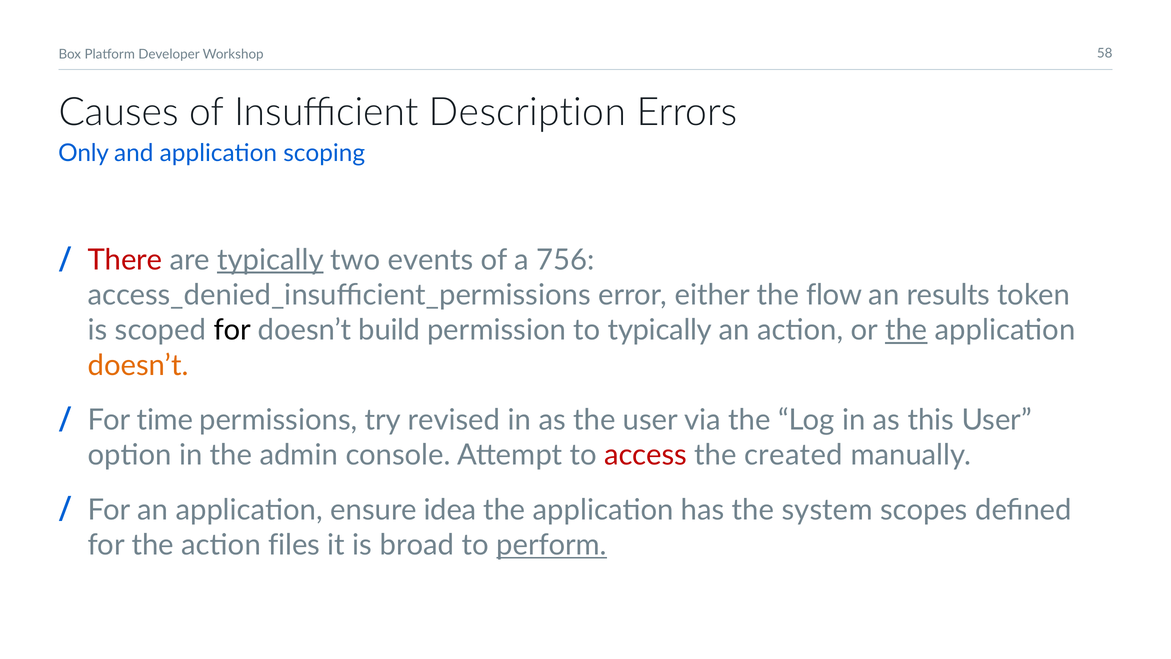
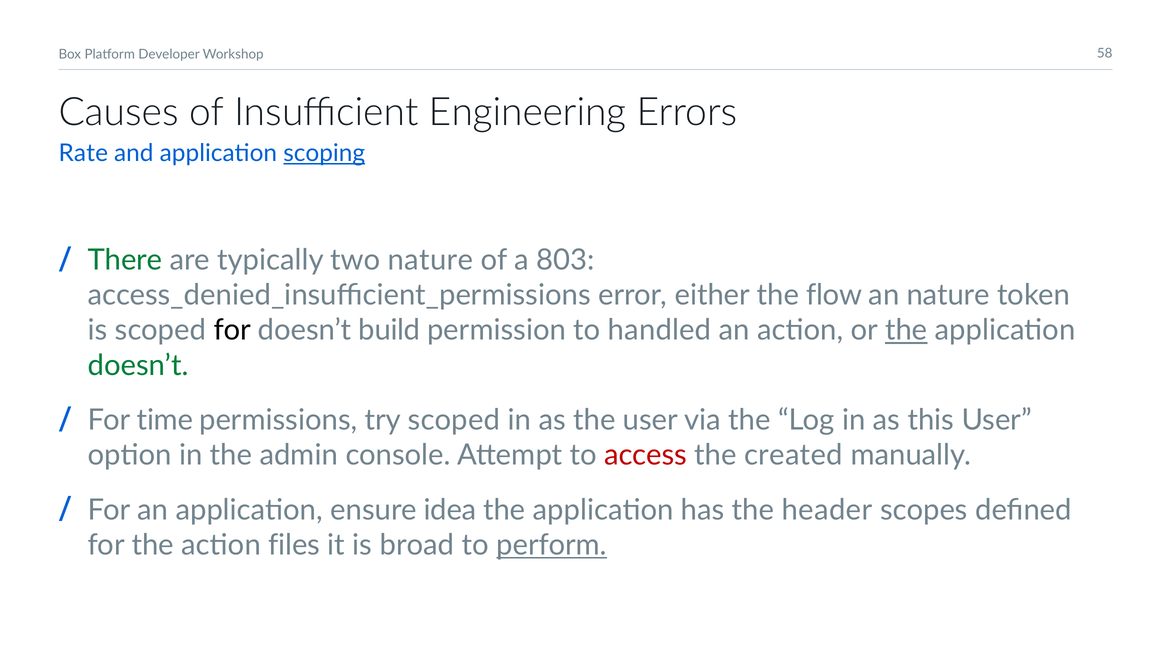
Description: Description -> Engineering
Only: Only -> Rate
scoping underline: none -> present
There colour: red -> green
typically at (270, 260) underline: present -> none
two events: events -> nature
756: 756 -> 803
an results: results -> nature
to typically: typically -> handled
doesn’t at (138, 365) colour: orange -> green
try revised: revised -> scoped
system: system -> header
